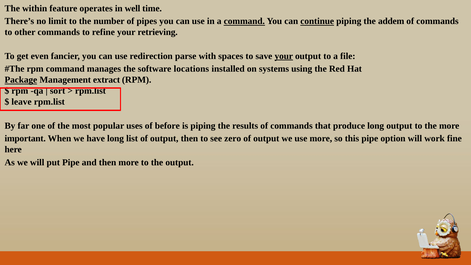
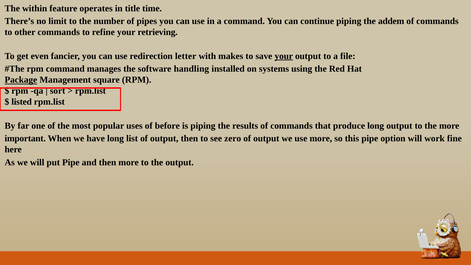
well: well -> title
command at (244, 21) underline: present -> none
continue underline: present -> none
parse: parse -> letter
spaces: spaces -> makes
locations: locations -> handling
extract: extract -> square
leave: leave -> listed
